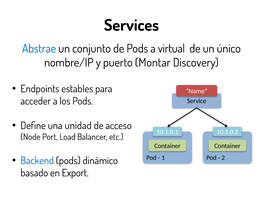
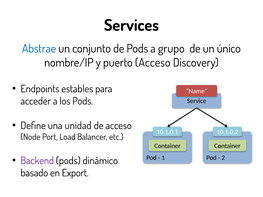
virtual: virtual -> grupo
puerto Montar: Montar -> Acceso
Backend colour: blue -> purple
